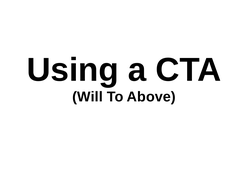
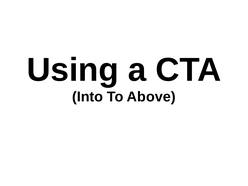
Will: Will -> Into
